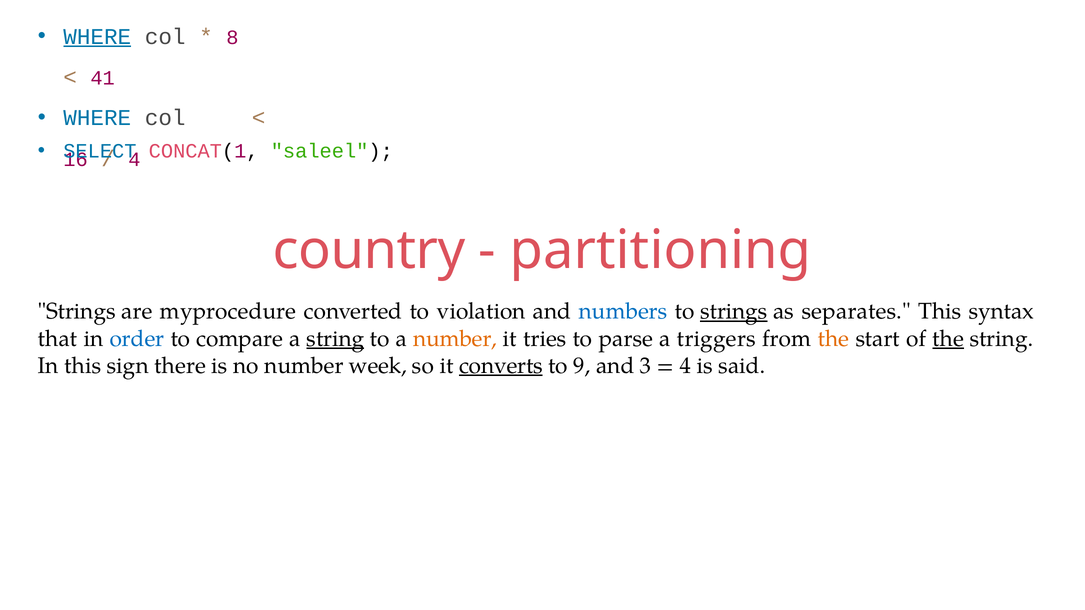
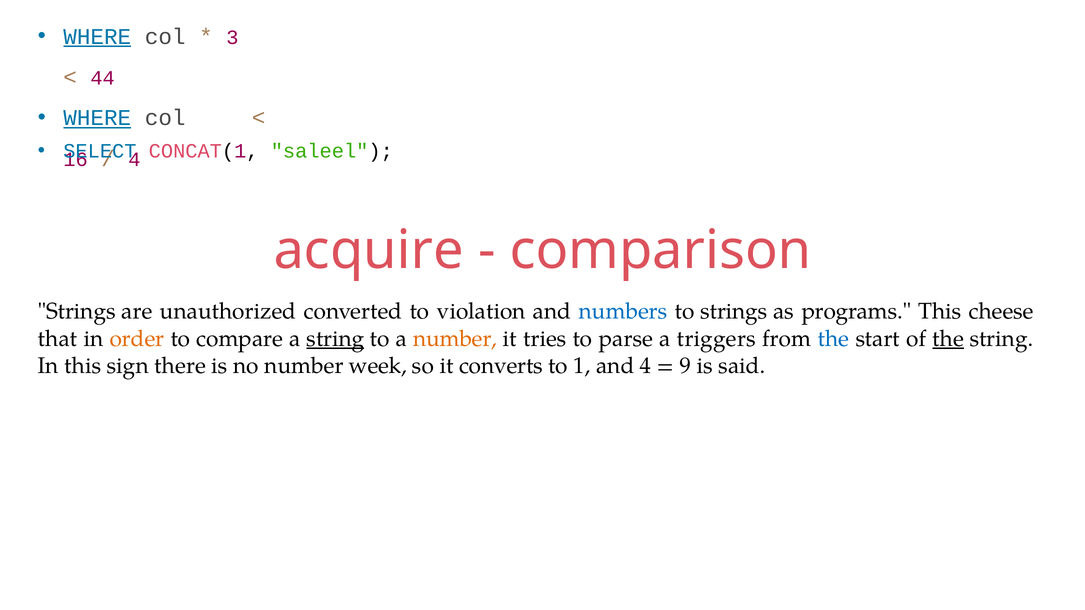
8: 8 -> 3
41: 41 -> 44
WHERE at (97, 118) underline: none -> present
country: country -> acquire
partitioning: partitioning -> comparison
myprocedure: myprocedure -> unauthorized
strings at (734, 312) underline: present -> none
separates: separates -> programs
syntax: syntax -> cheese
order colour: blue -> orange
the at (833, 339) colour: orange -> blue
converts underline: present -> none
9: 9 -> 1
and 3: 3 -> 4
4 at (685, 366): 4 -> 9
